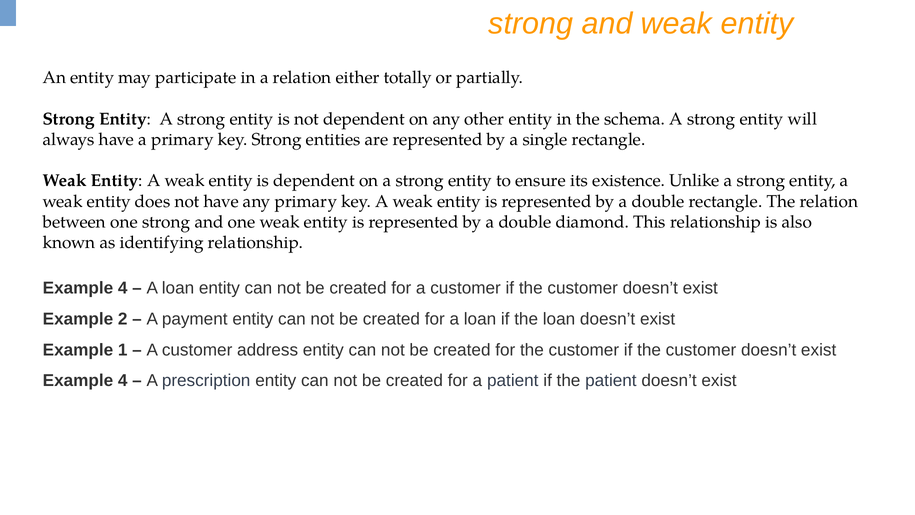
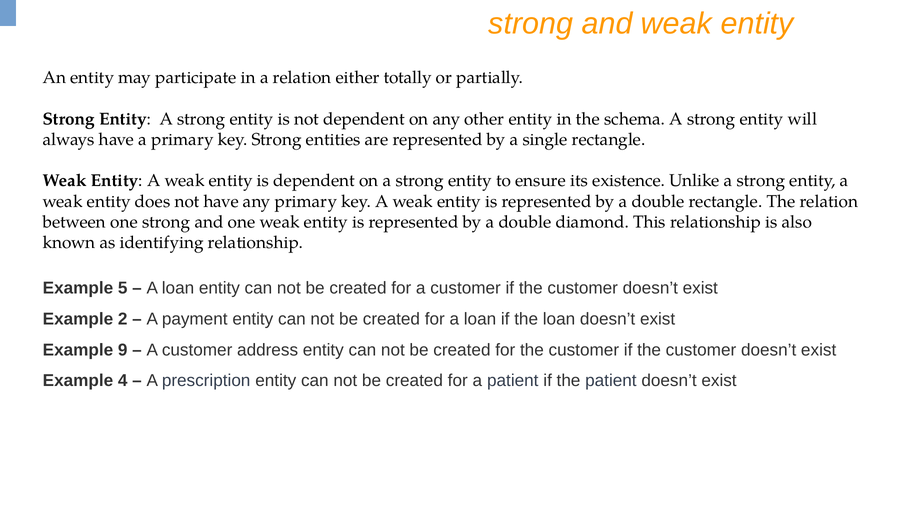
4 at (123, 288): 4 -> 5
1: 1 -> 9
